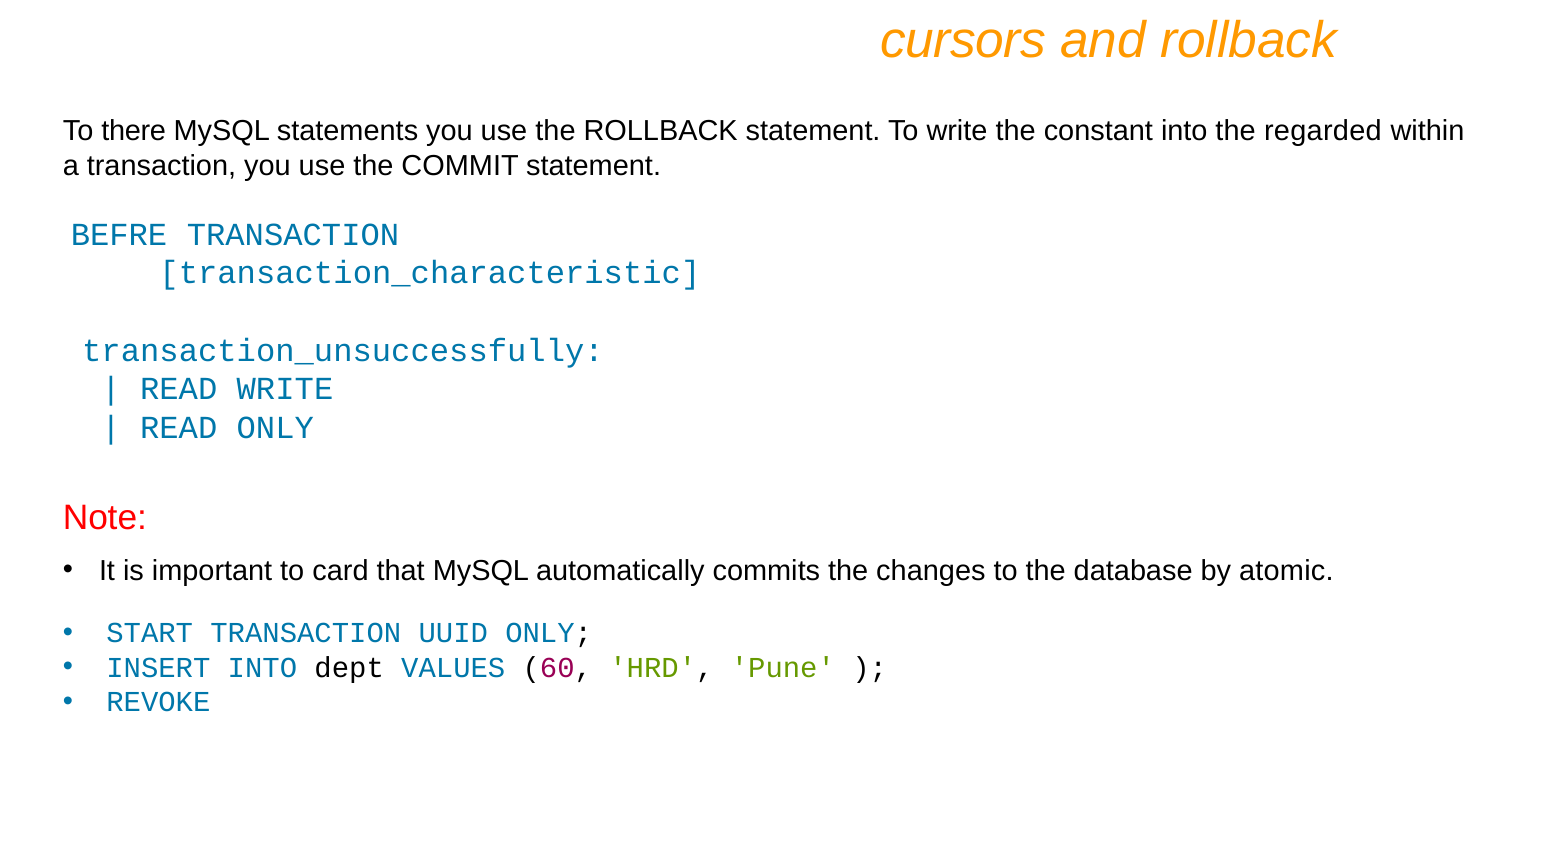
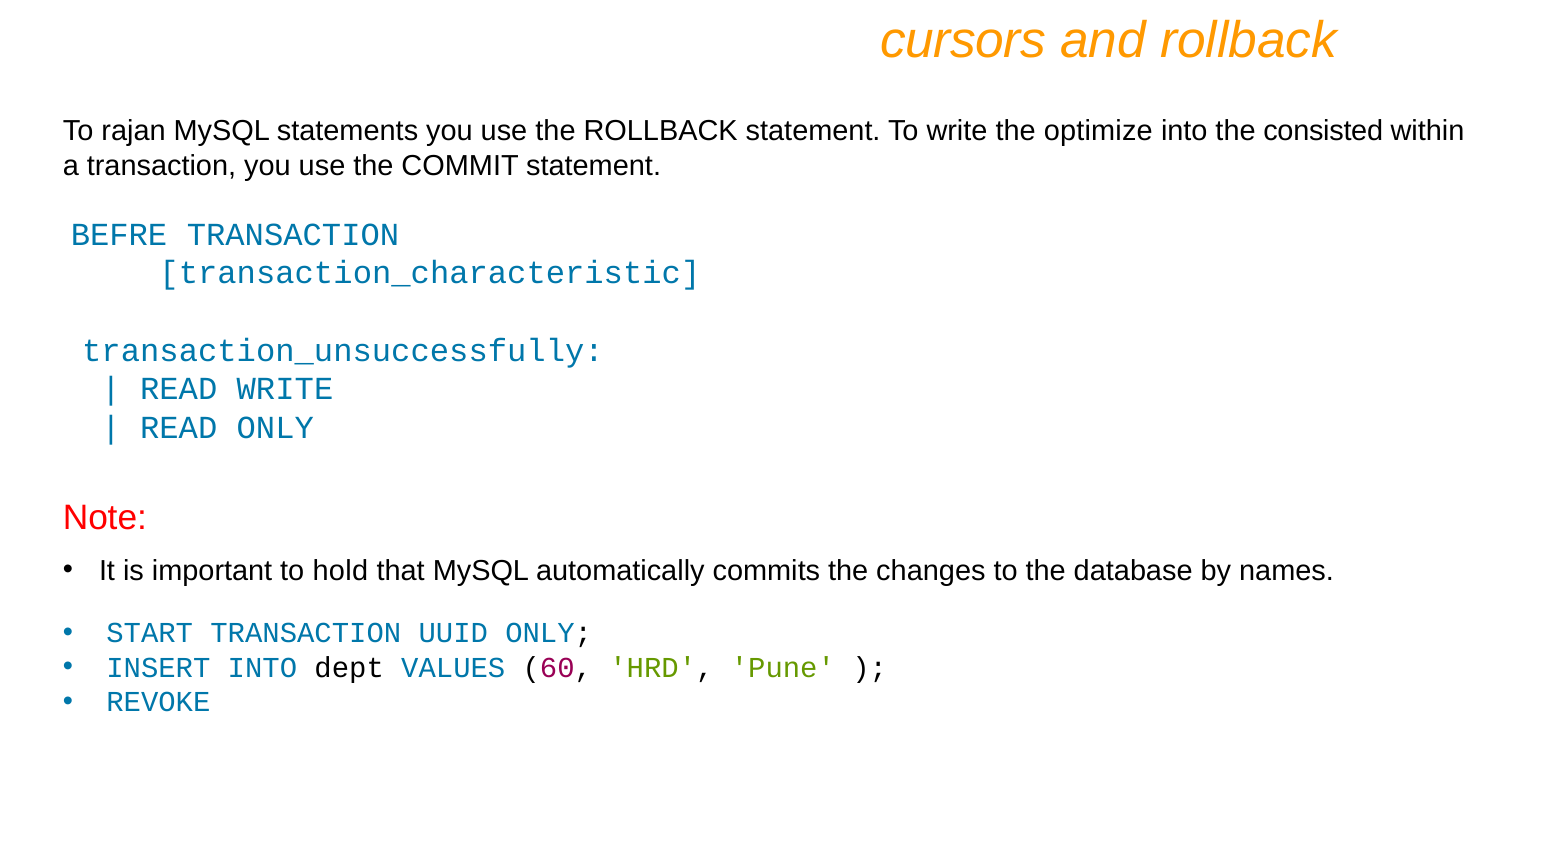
there: there -> rajan
constant: constant -> optimize
regarded: regarded -> consisted
card: card -> hold
atomic: atomic -> names
